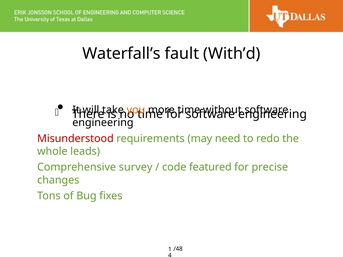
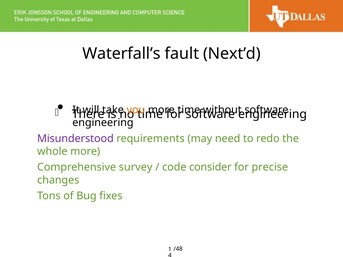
With’d: With’d -> Next’d
Misunderstood colour: red -> purple
whole leads: leads -> more
featured: featured -> consider
